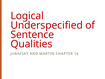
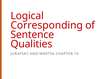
Underspecified: Underspecified -> Corresponding
